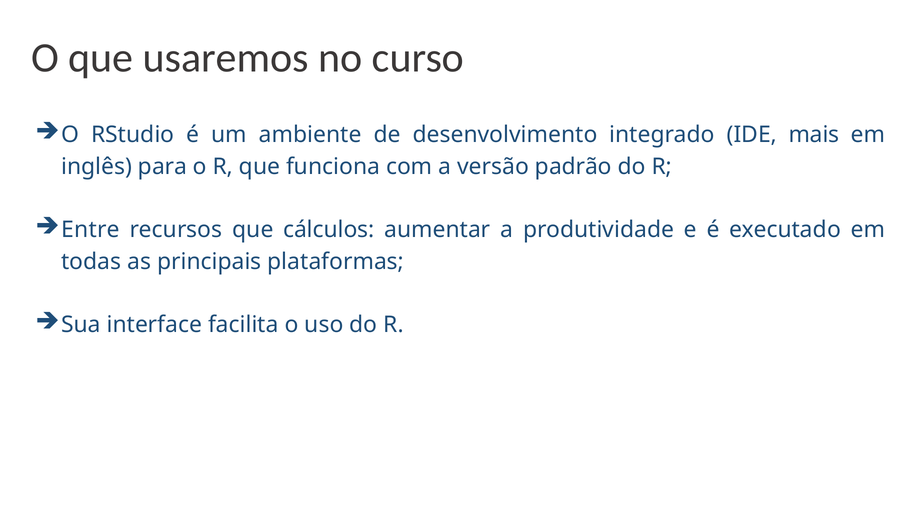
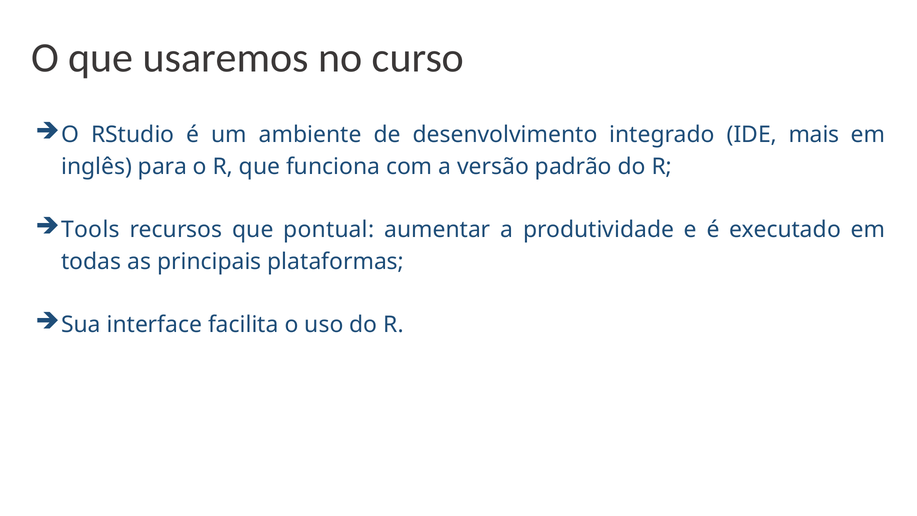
Entre: Entre -> Tools
cálculos: cálculos -> pontual
